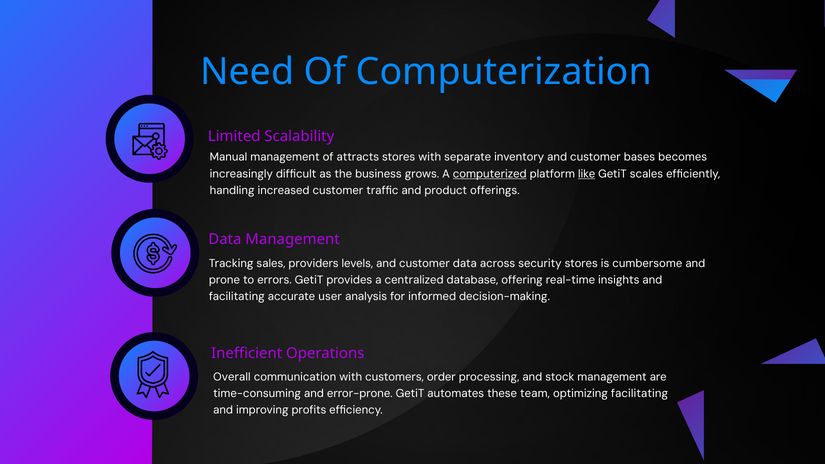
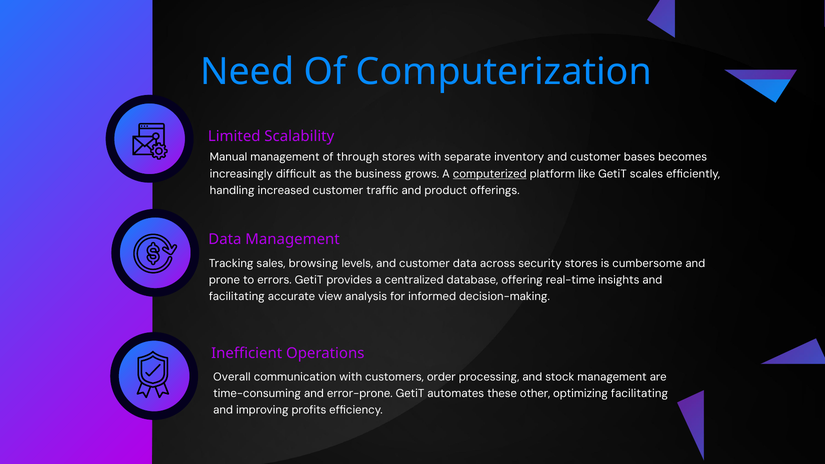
attracts: attracts -> through
like underline: present -> none
providers: providers -> browsing
user: user -> view
team: team -> other
